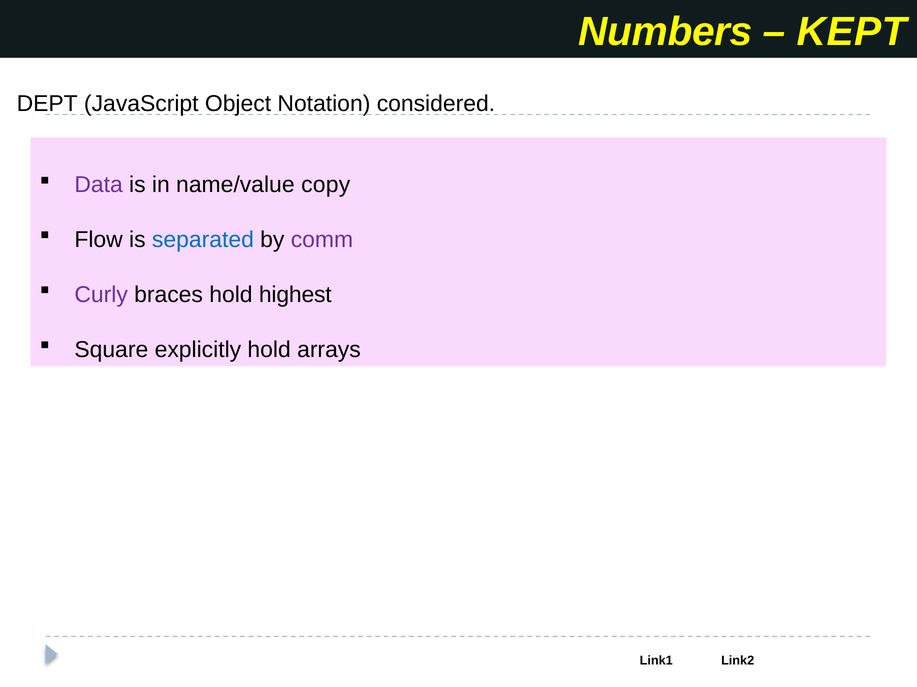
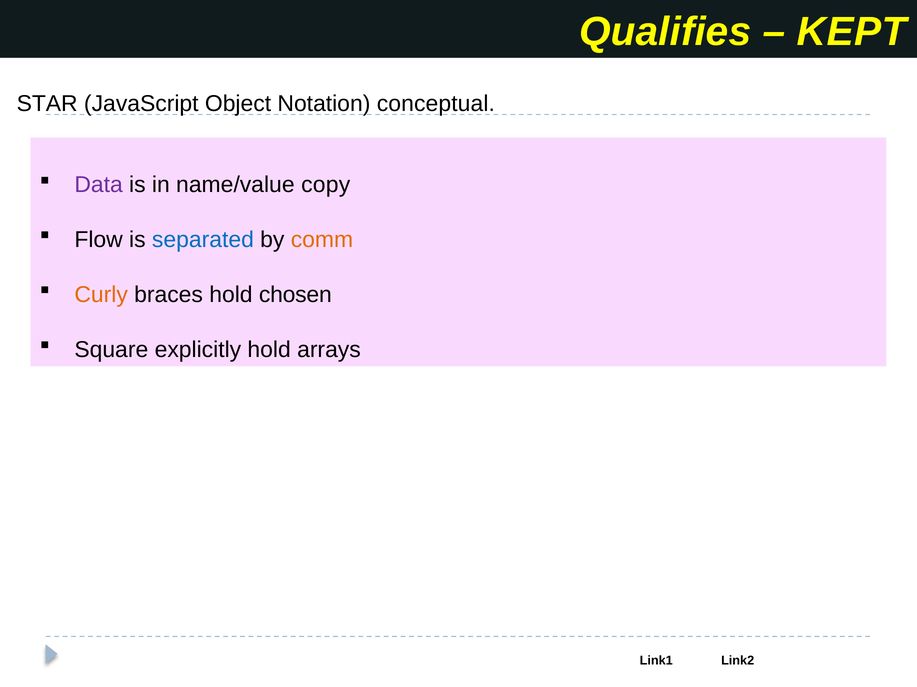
Numbers: Numbers -> Qualifies
DEPT: DEPT -> STAR
considered: considered -> conceptual
comm colour: purple -> orange
Curly colour: purple -> orange
highest: highest -> chosen
